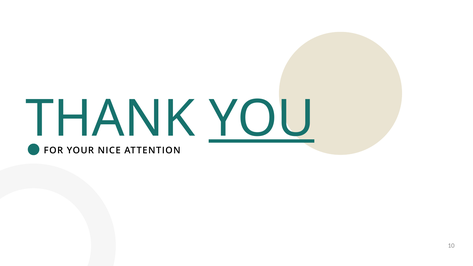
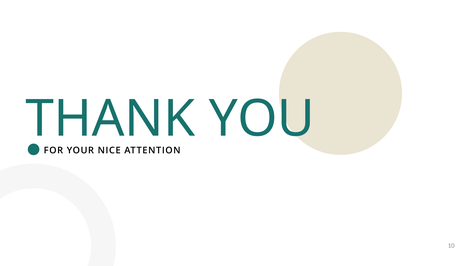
YOU underline: present -> none
